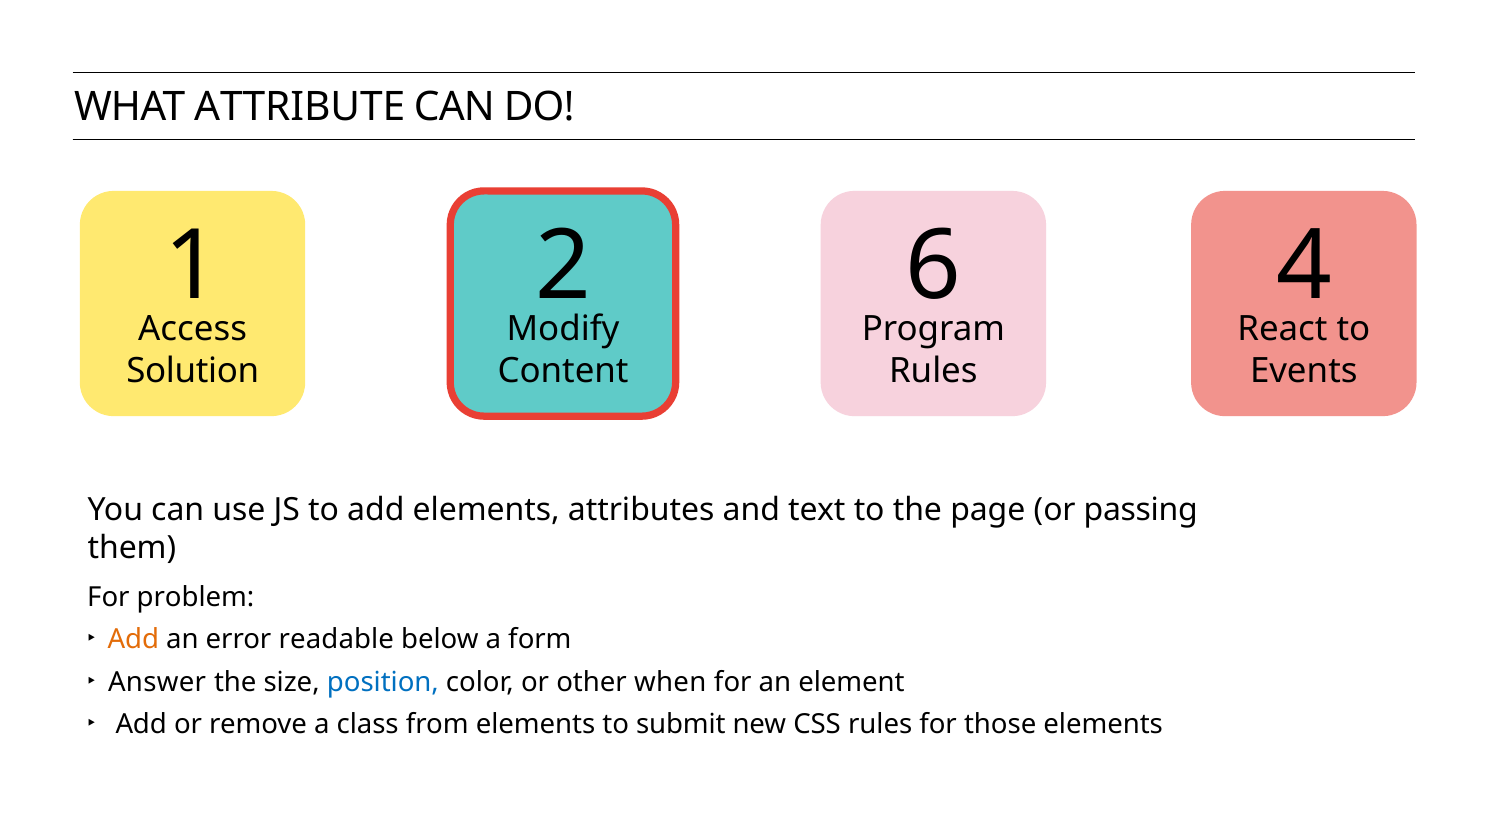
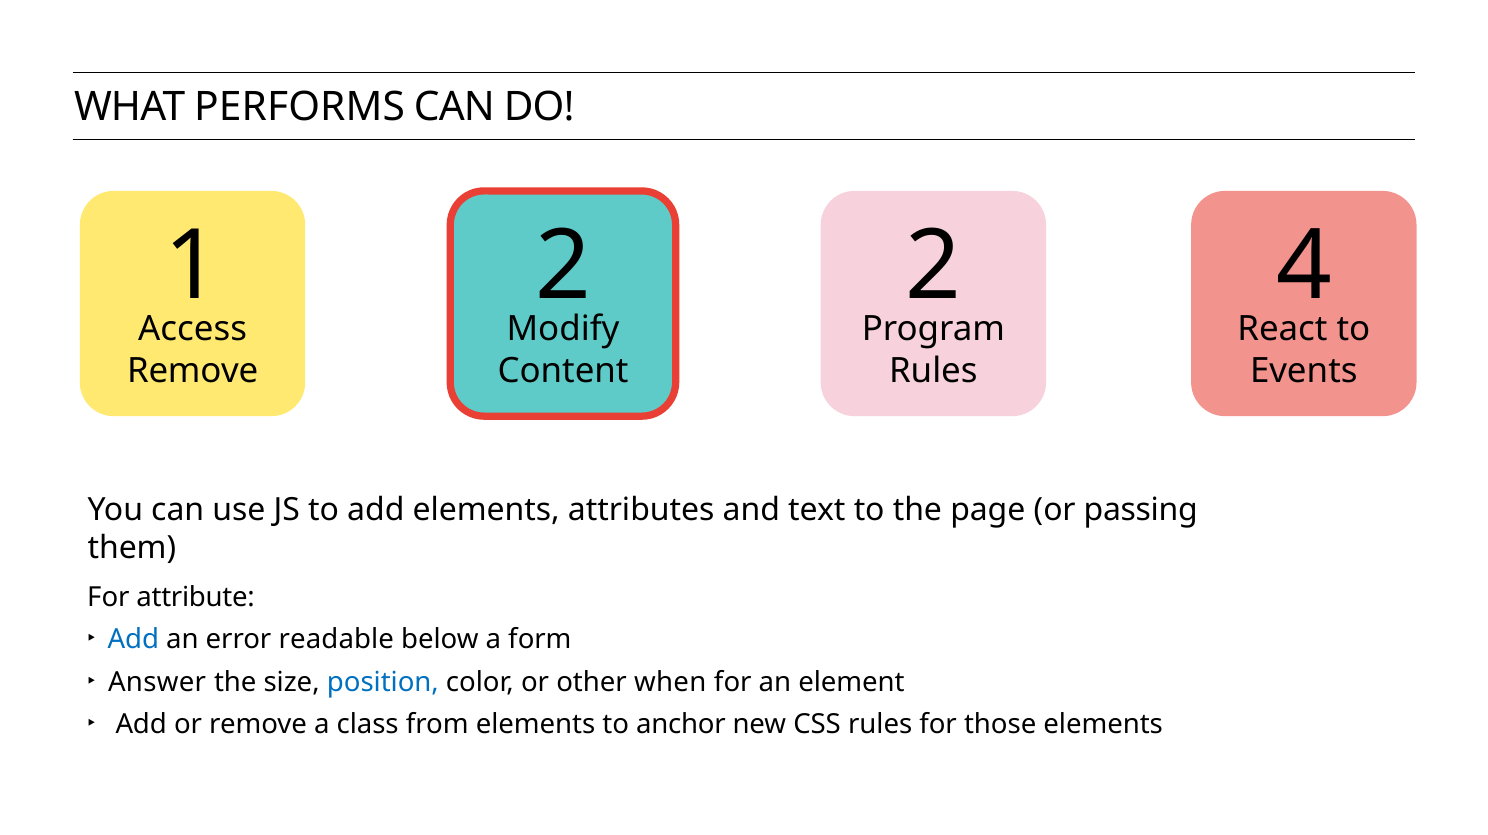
ATTRIBUTE: ATTRIBUTE -> PERFORMS
2 6: 6 -> 2
Solution at (193, 371): Solution -> Remove
problem: problem -> attribute
Add at (133, 640) colour: orange -> blue
submit: submit -> anchor
